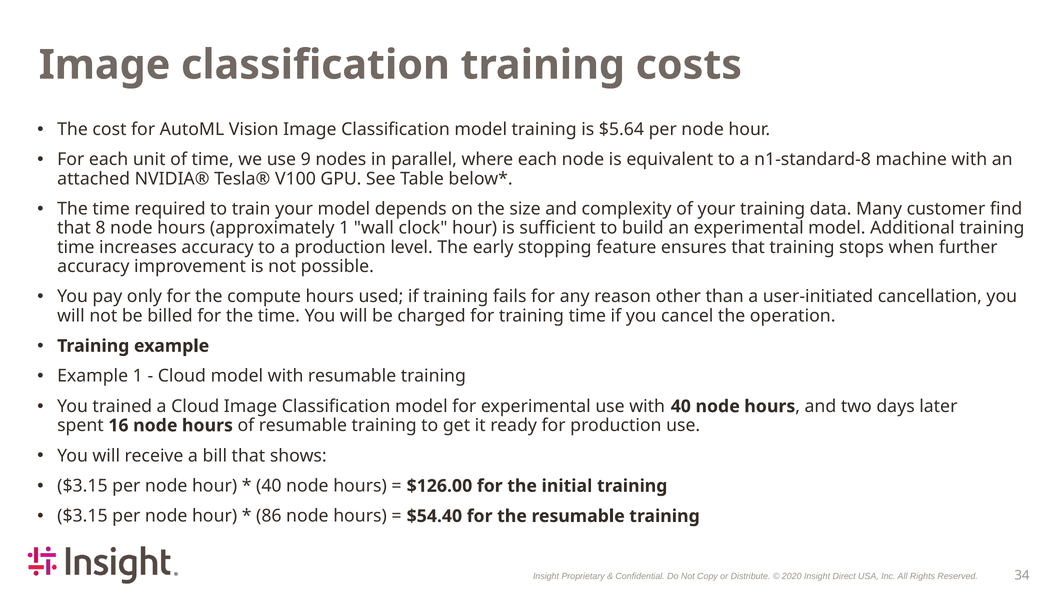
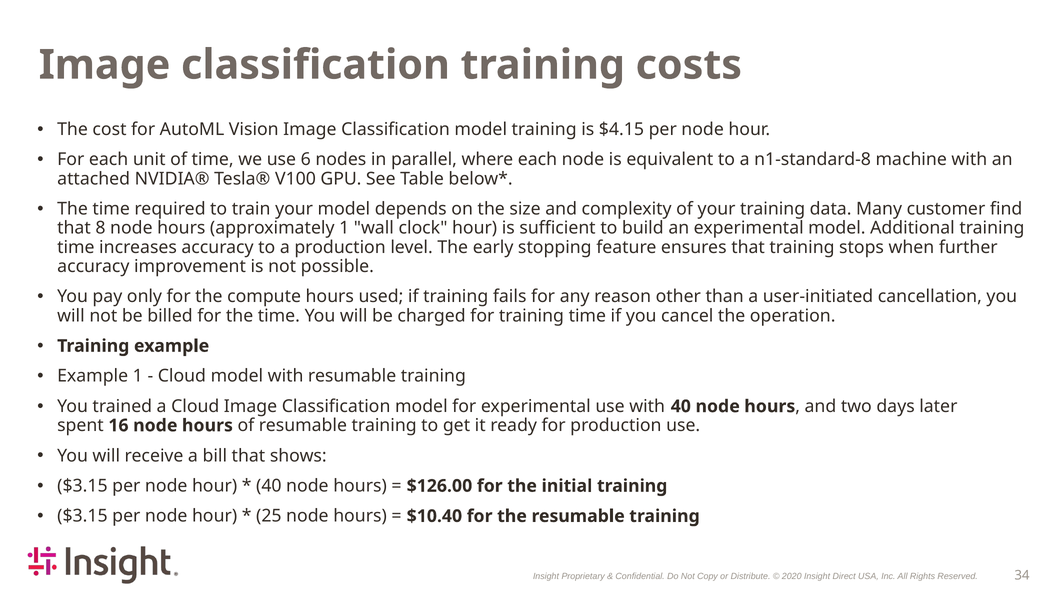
$5.64: $5.64 -> $4.15
9: 9 -> 6
86: 86 -> 25
$54.40: $54.40 -> $10.40
